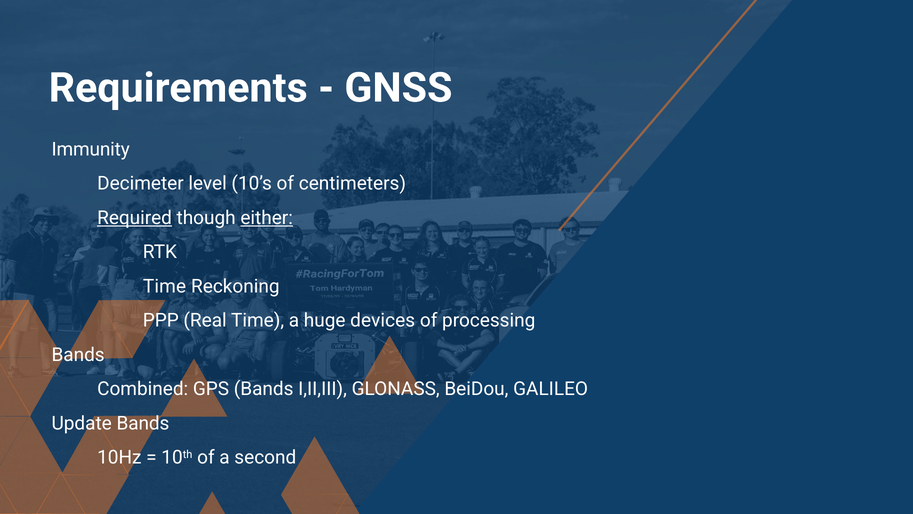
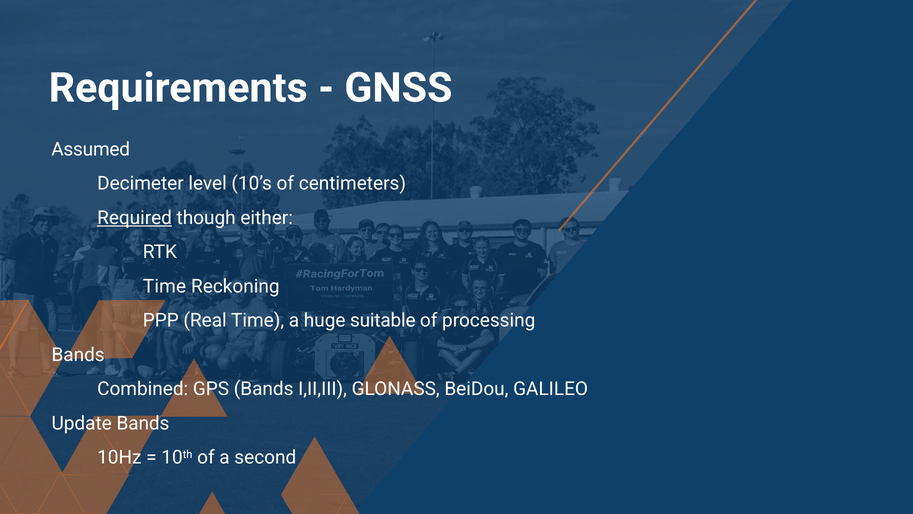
Immunity: Immunity -> Assumed
either underline: present -> none
devices: devices -> suitable
